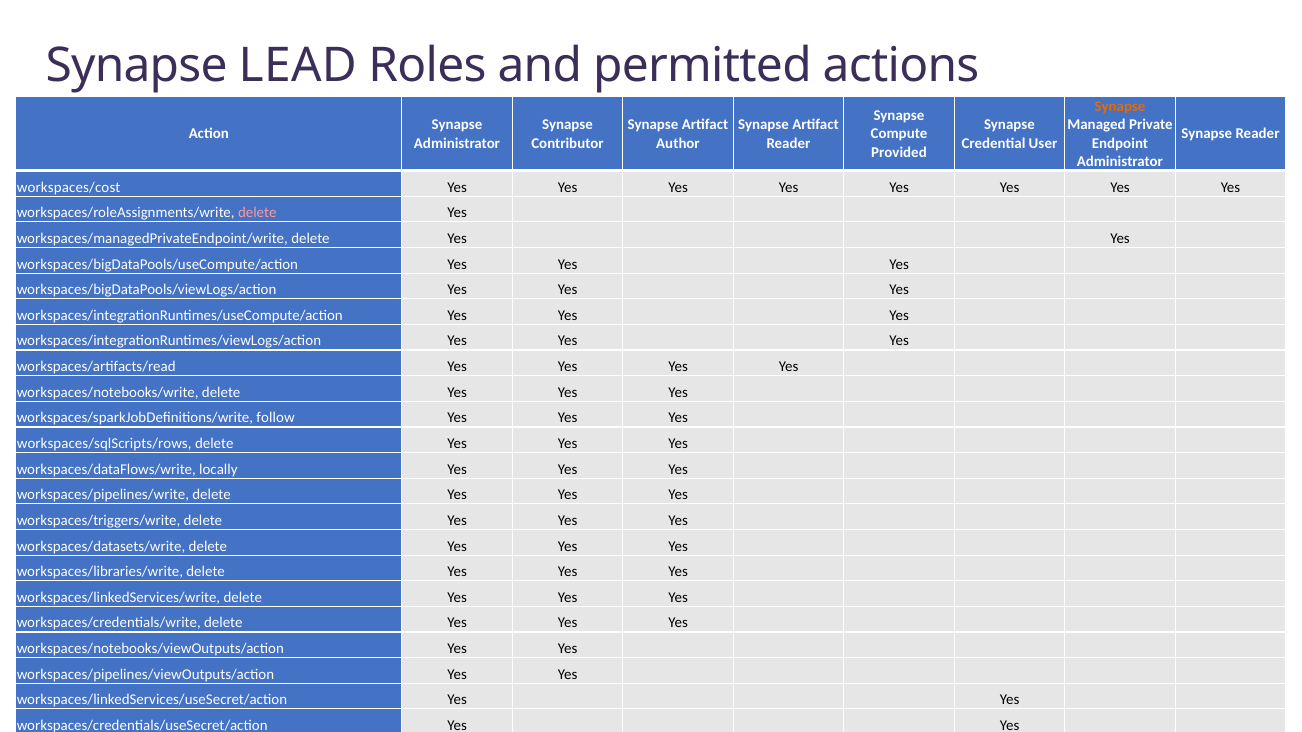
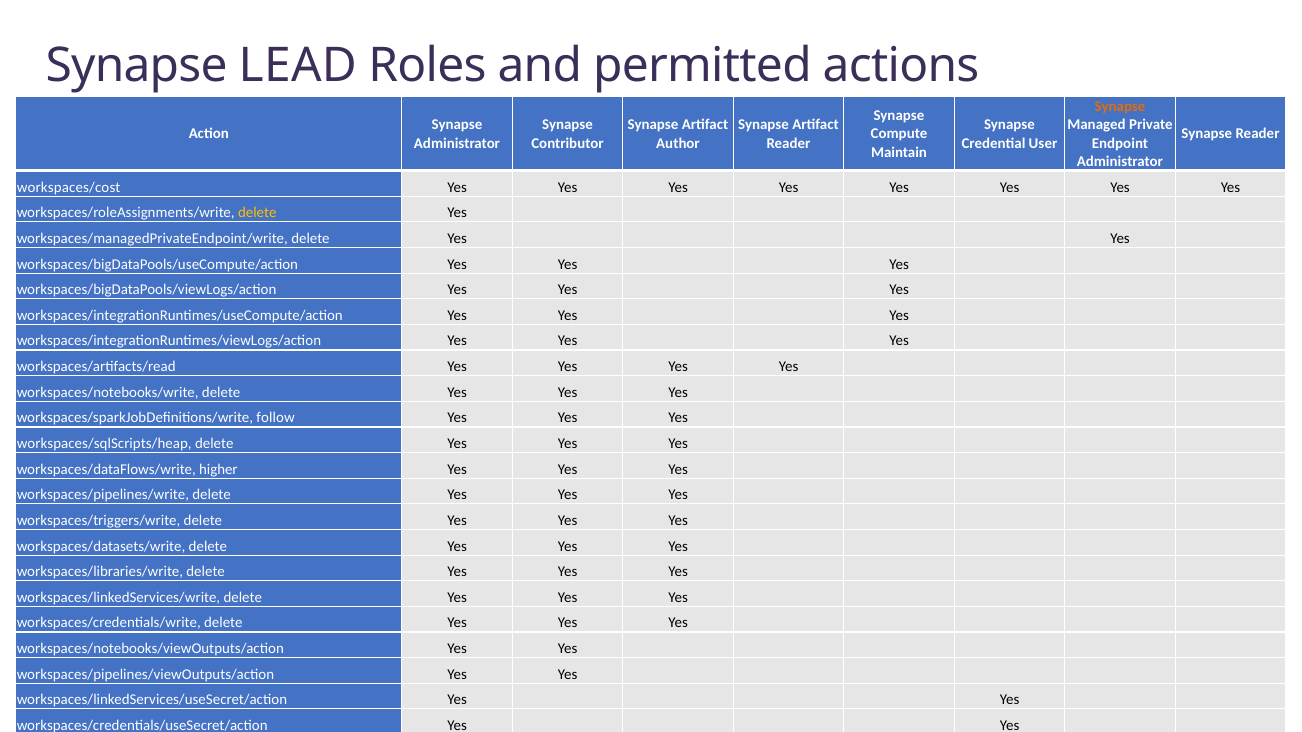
Provided: Provided -> Maintain
delete at (257, 213) colour: pink -> yellow
workspaces/sqlScripts/rows: workspaces/sqlScripts/rows -> workspaces/sqlScripts/heap
locally: locally -> higher
